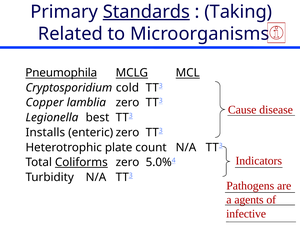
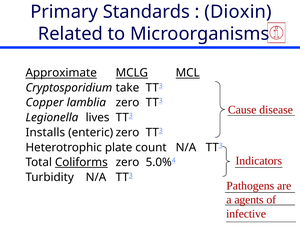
Standards underline: present -> none
Taking: Taking -> Dioxin
Pneumophila: Pneumophila -> Approximate
cold: cold -> take
best: best -> lives
